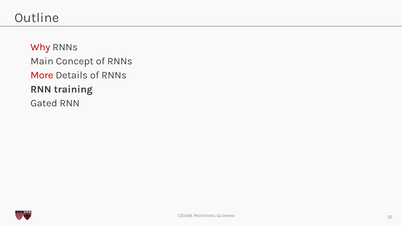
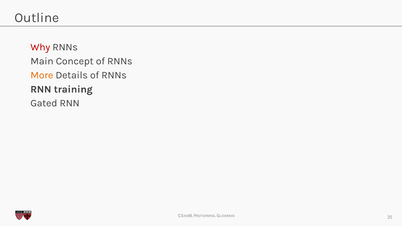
More colour: red -> orange
